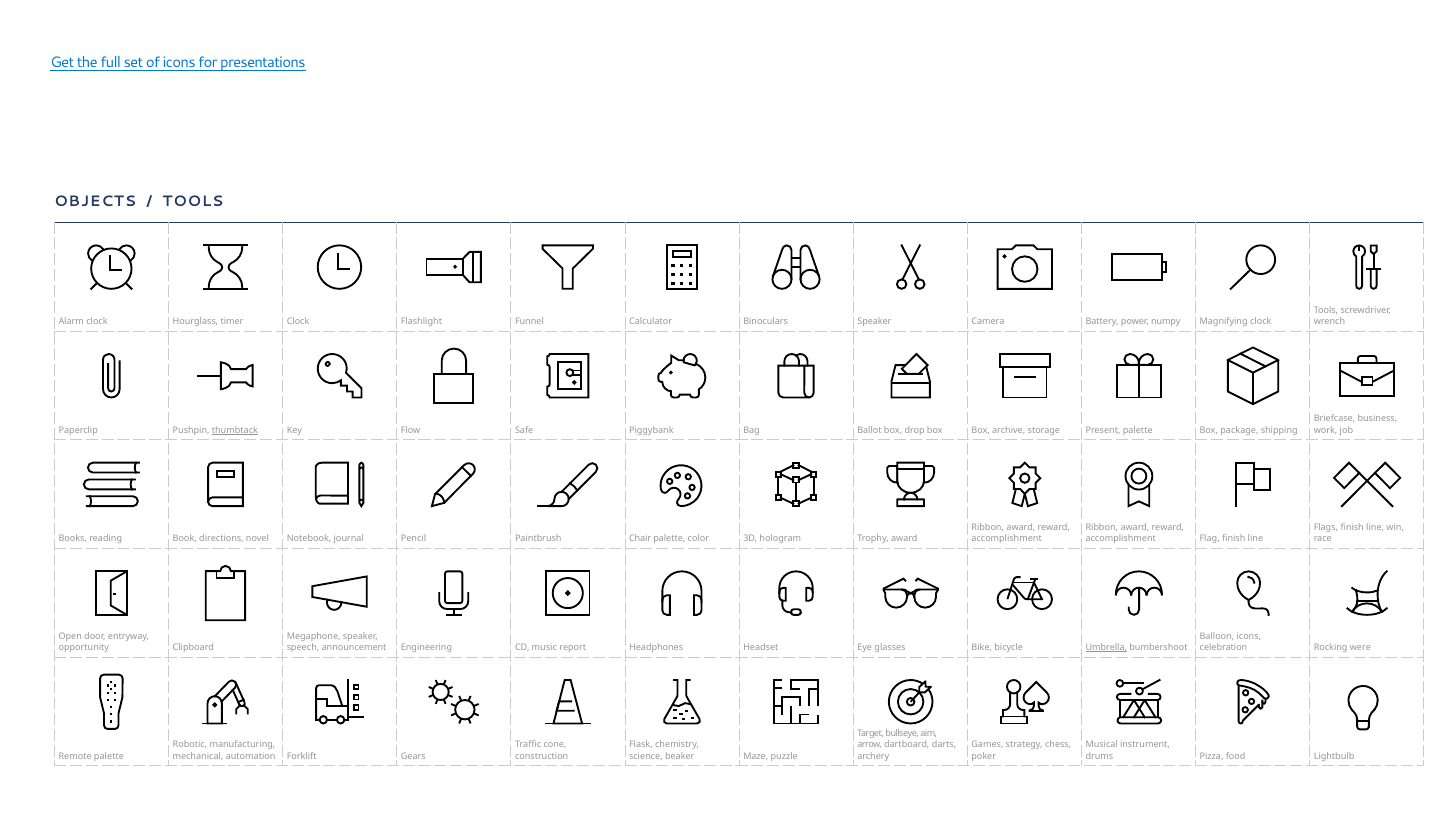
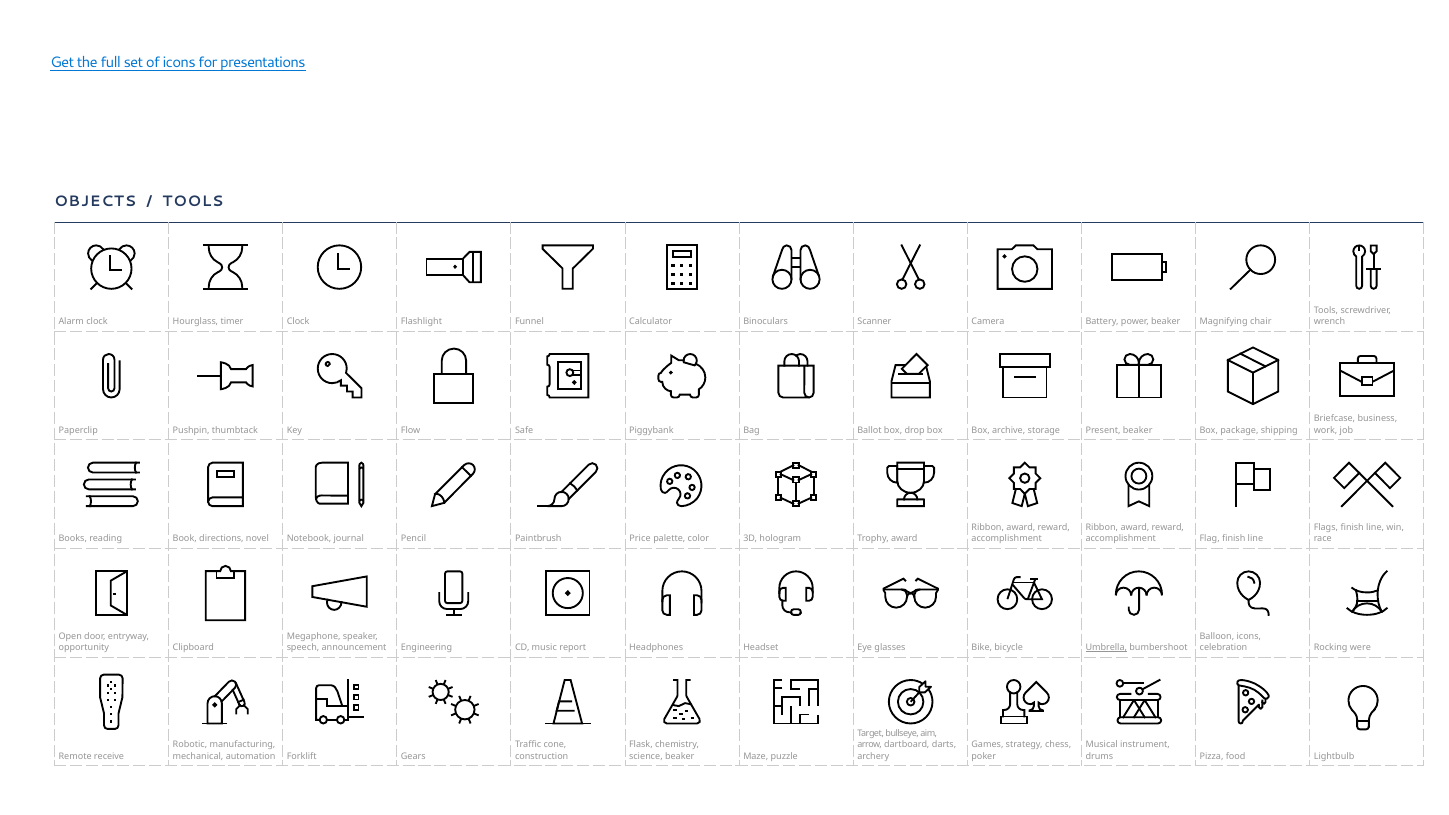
Binoculars Speaker: Speaker -> Scanner
power numpy: numpy -> beaker
Magnifying clock: clock -> chair
thumbtack underline: present -> none
Present palette: palette -> beaker
Chair: Chair -> Price
Remote palette: palette -> receive
